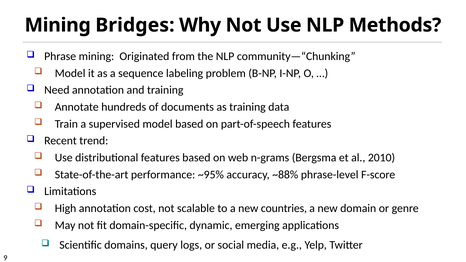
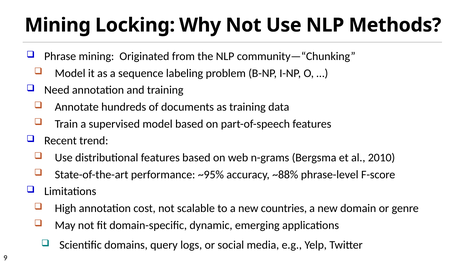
Bridges: Bridges -> Locking
